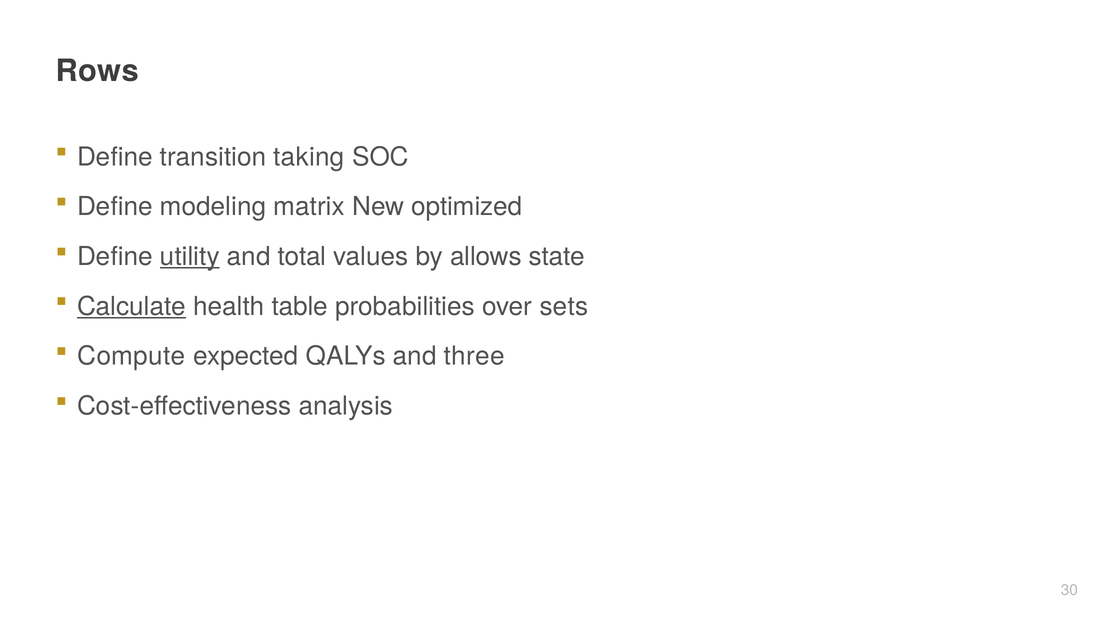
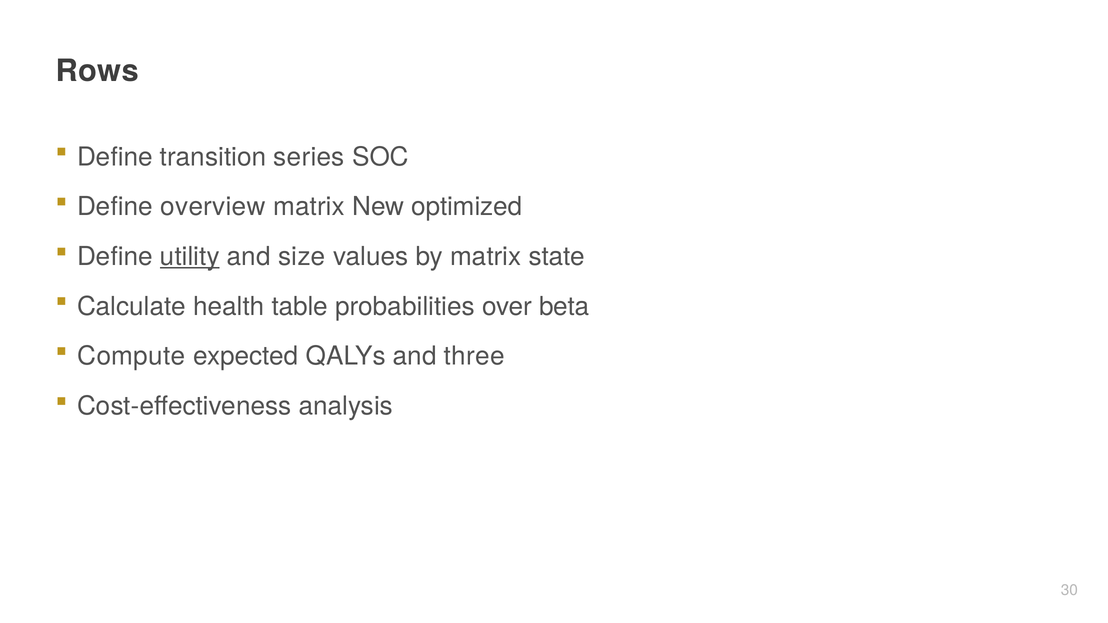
taking: taking -> series
modeling: modeling -> overview
total: total -> size
by allows: allows -> matrix
Calculate underline: present -> none
sets: sets -> beta
